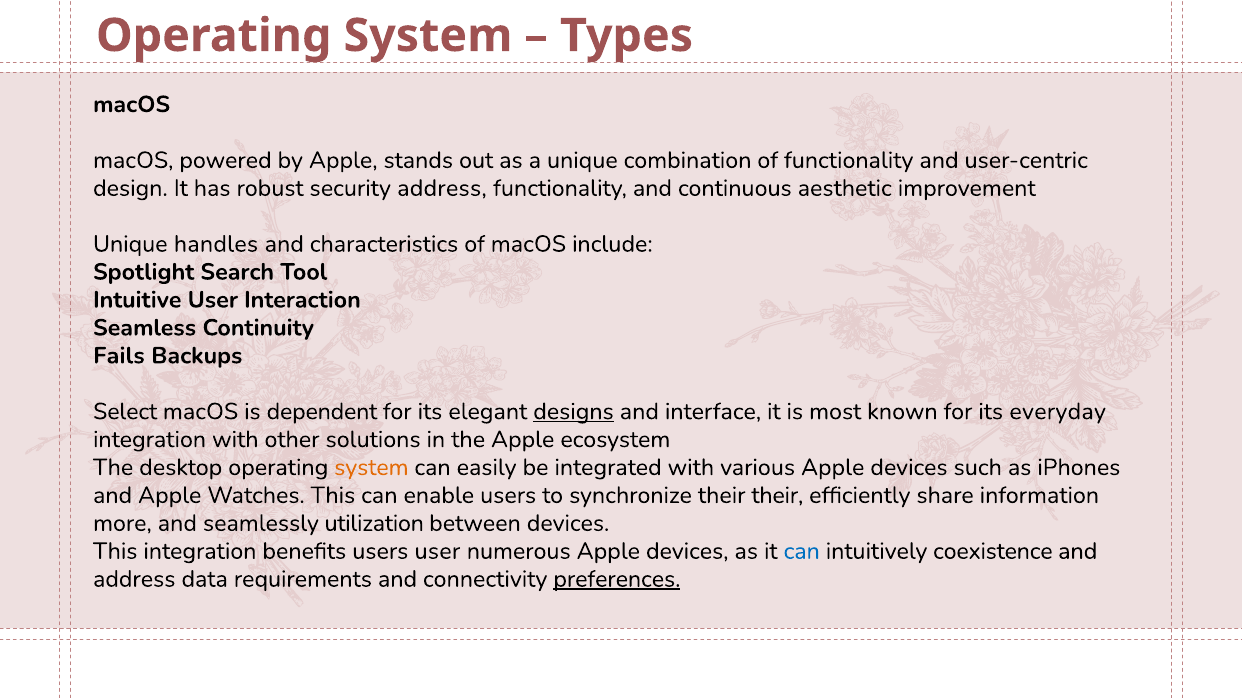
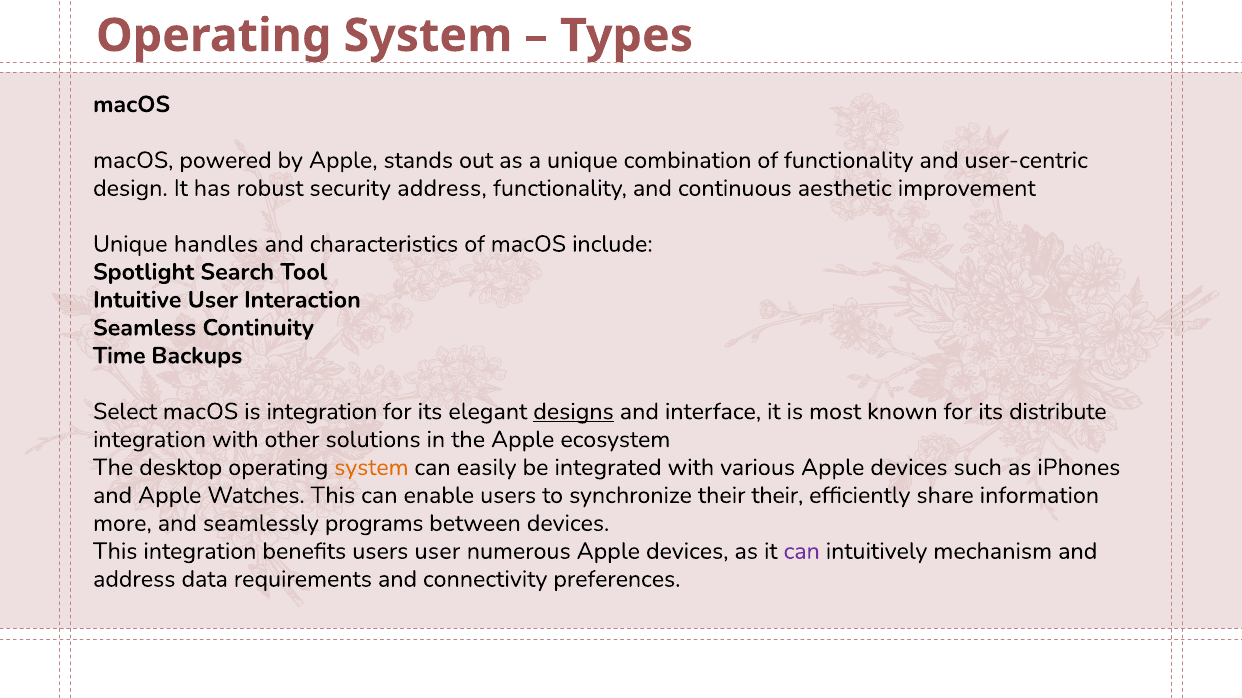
Fails: Fails -> Time
is dependent: dependent -> integration
everyday: everyday -> distribute
utilization: utilization -> programs
can at (802, 552) colour: blue -> purple
coexistence: coexistence -> mechanism
preferences underline: present -> none
